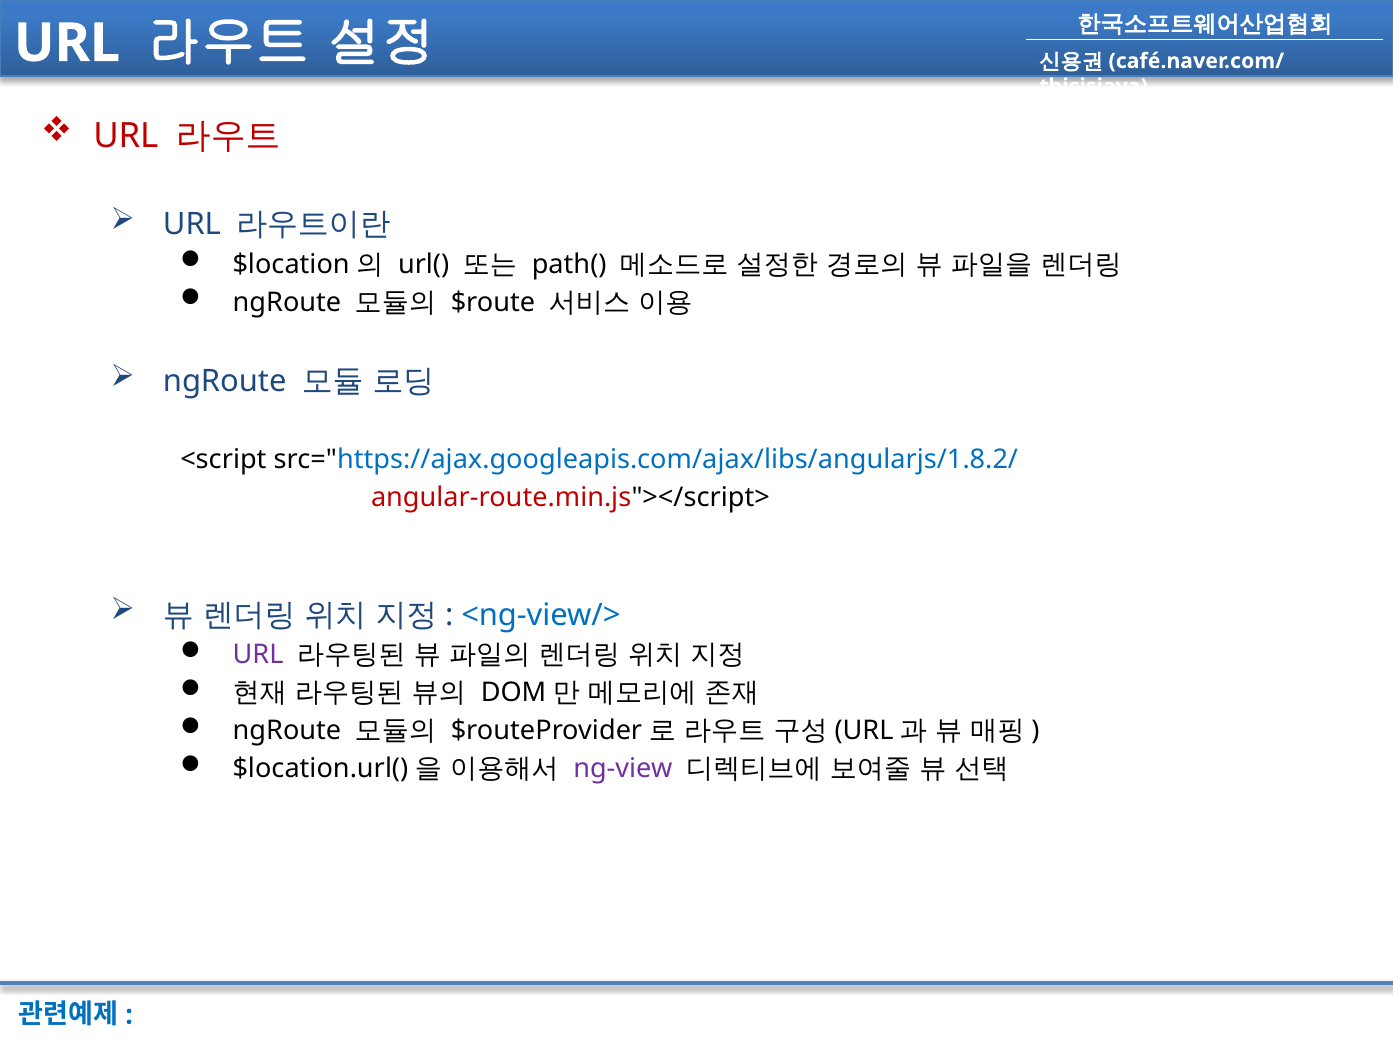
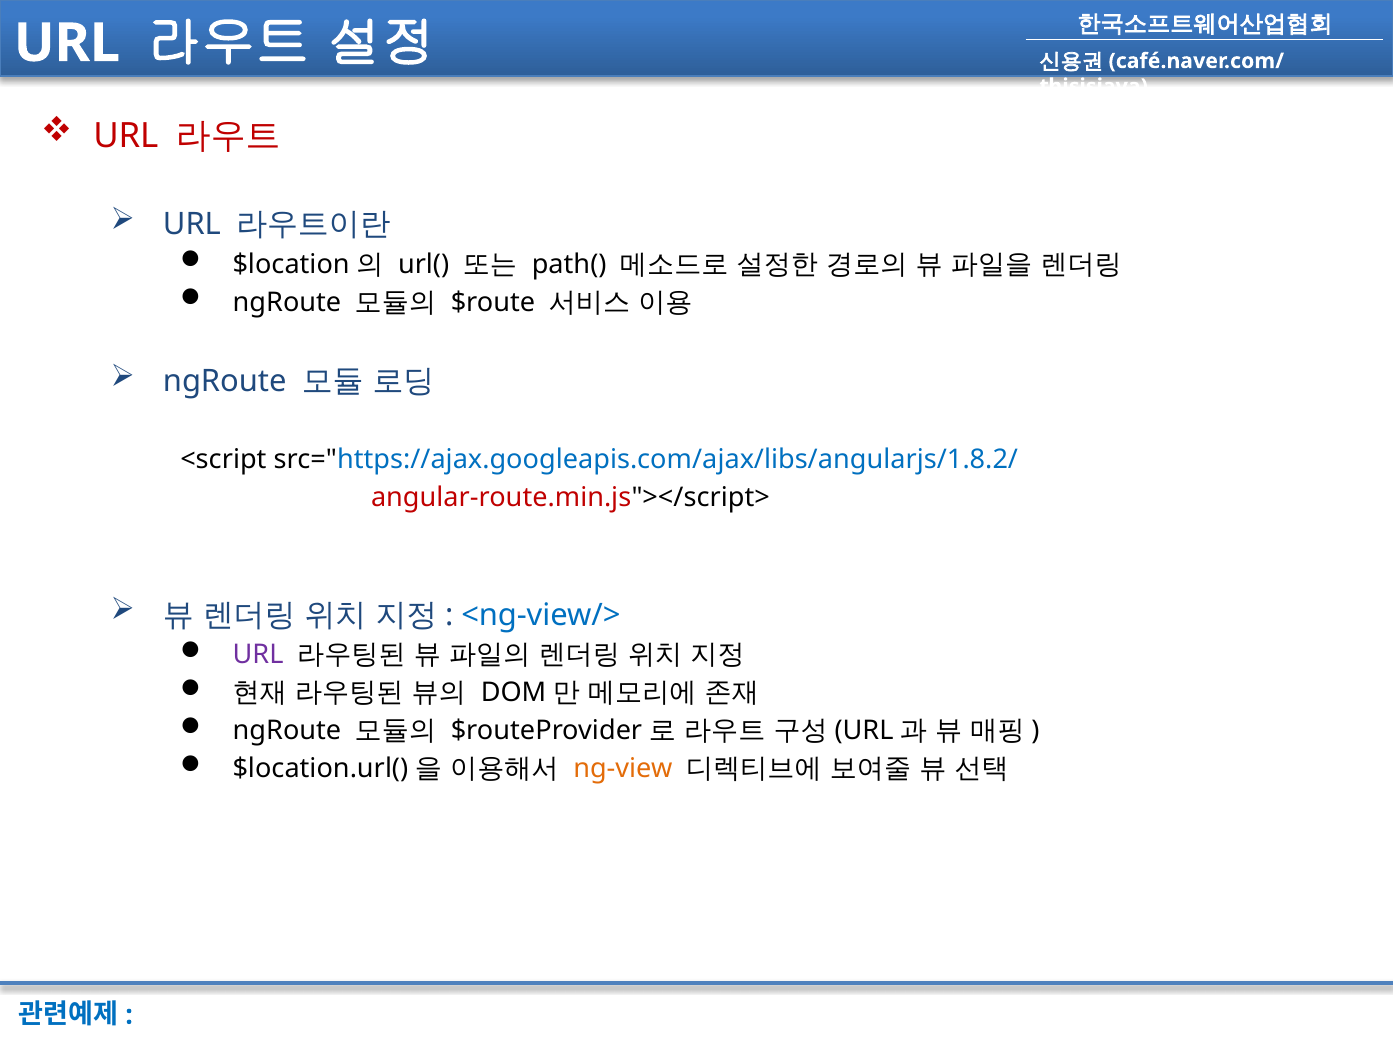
ng-view colour: purple -> orange
